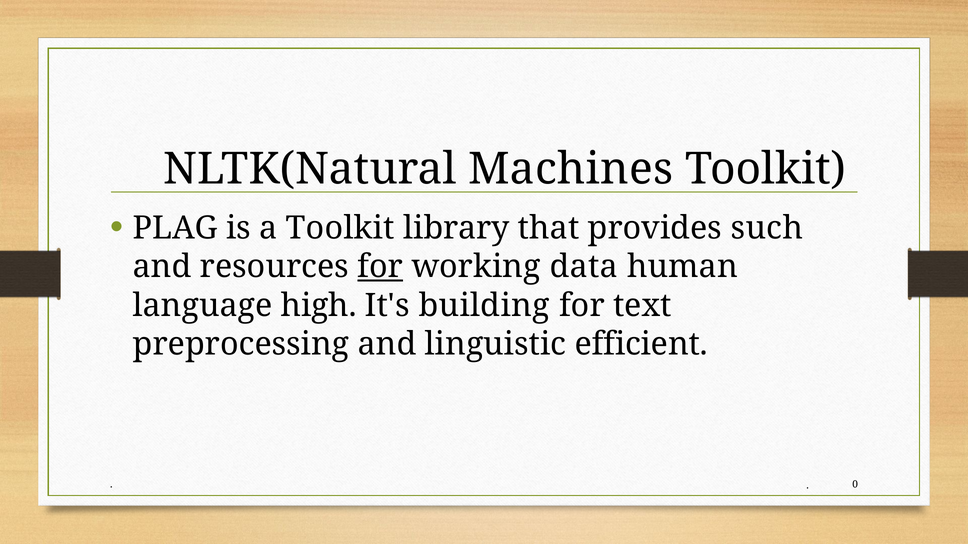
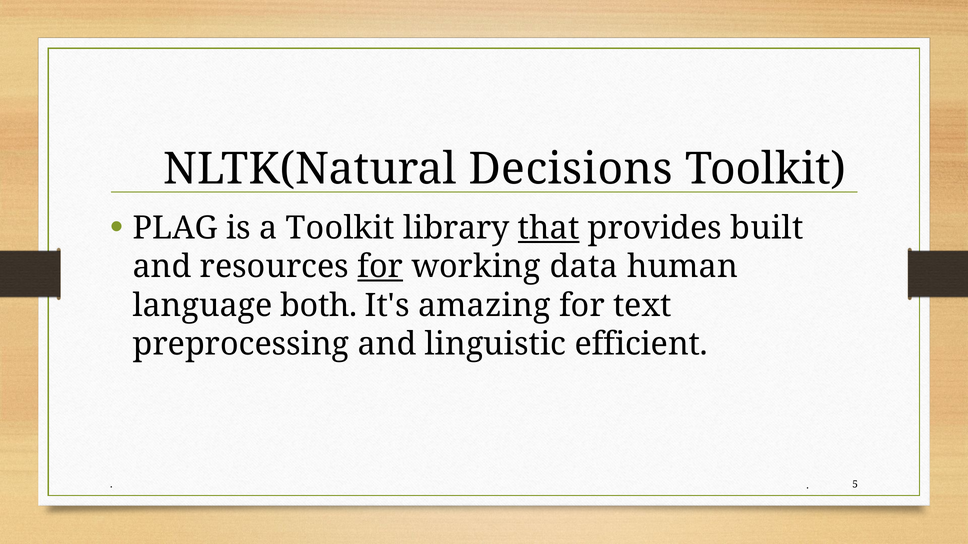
Machines: Machines -> Decisions
that underline: none -> present
such: such -> built
high: high -> both
building: building -> amazing
0: 0 -> 5
